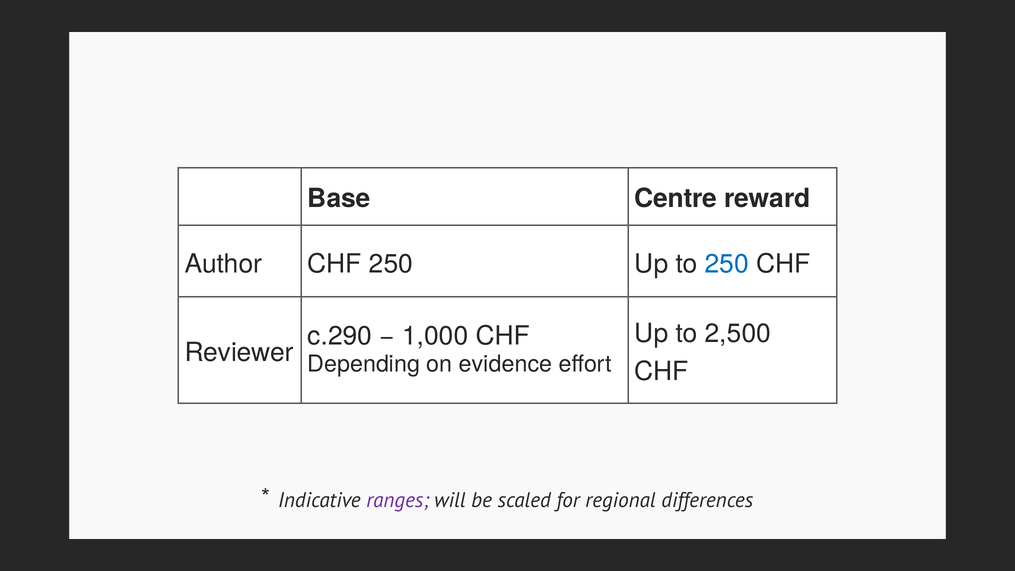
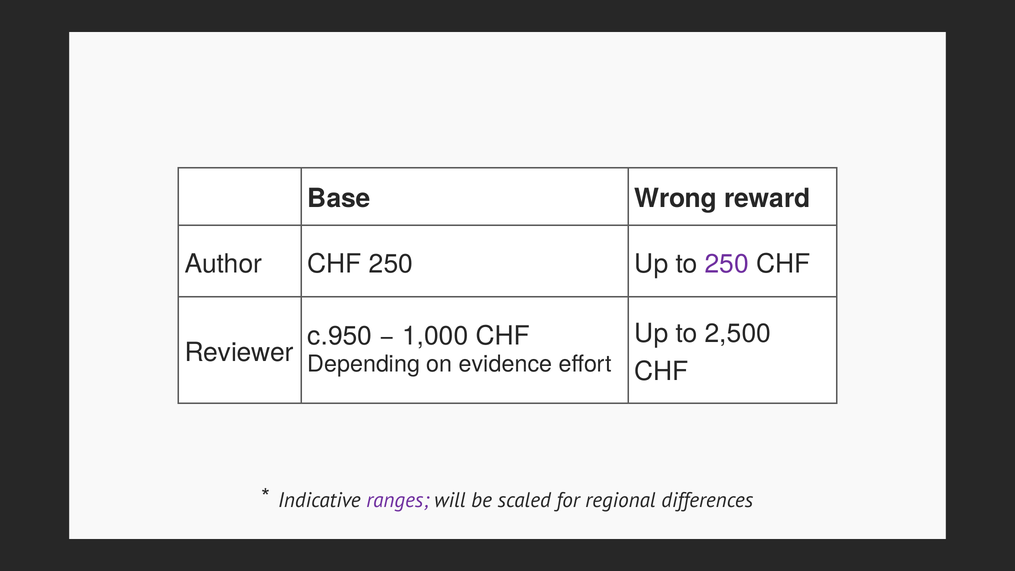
Centre: Centre -> Wrong
250 at (727, 264) colour: blue -> purple
c.290: c.290 -> c.950
